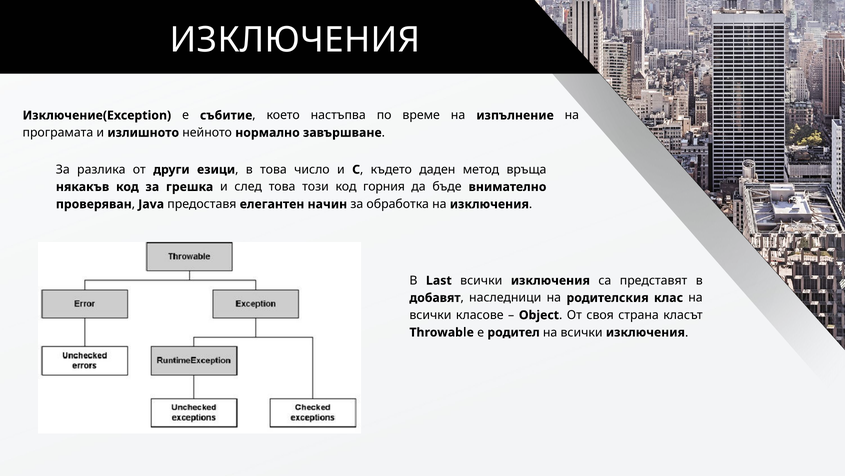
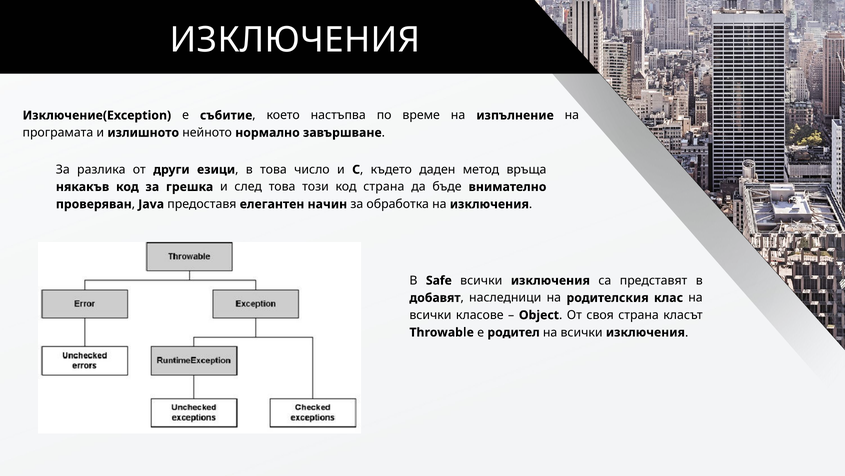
код горния: горния -> страна
Last: Last -> Safe
